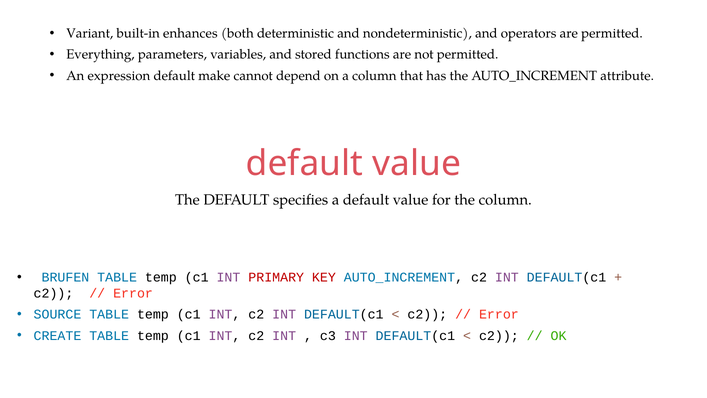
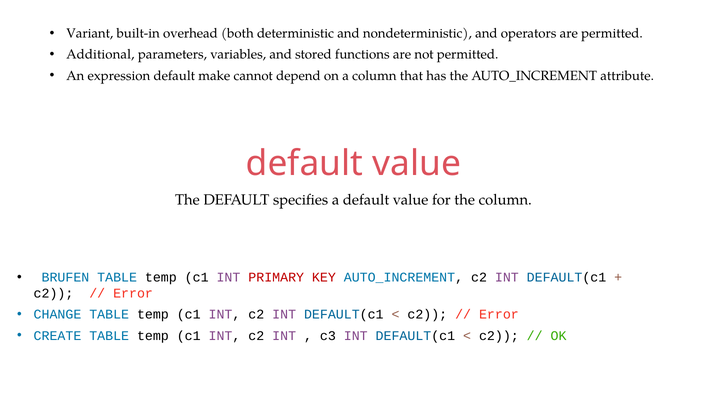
enhances: enhances -> overhead
Everything: Everything -> Additional
SOURCE: SOURCE -> CHANGE
